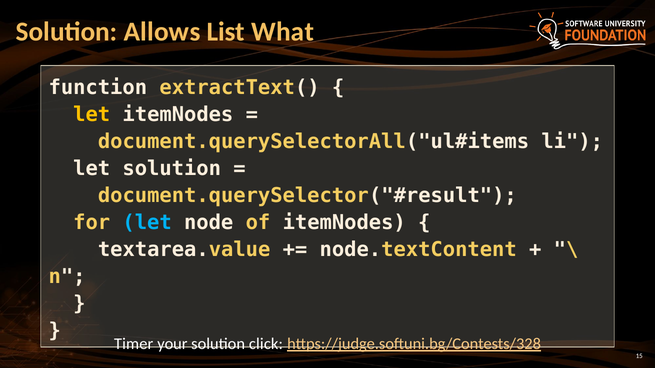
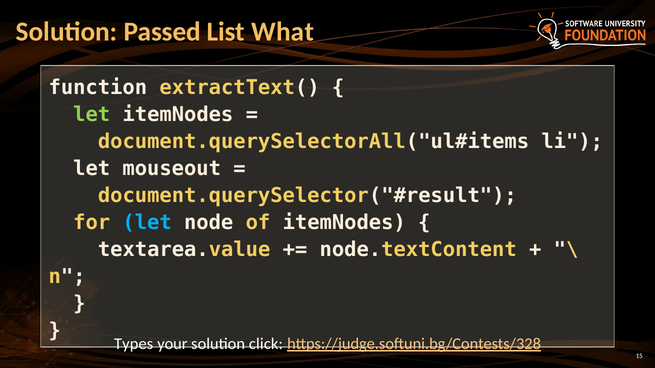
Allows: Allows -> Passed
let at (92, 115) colour: yellow -> light green
let solution: solution -> mouseout
Timer: Timer -> Types
